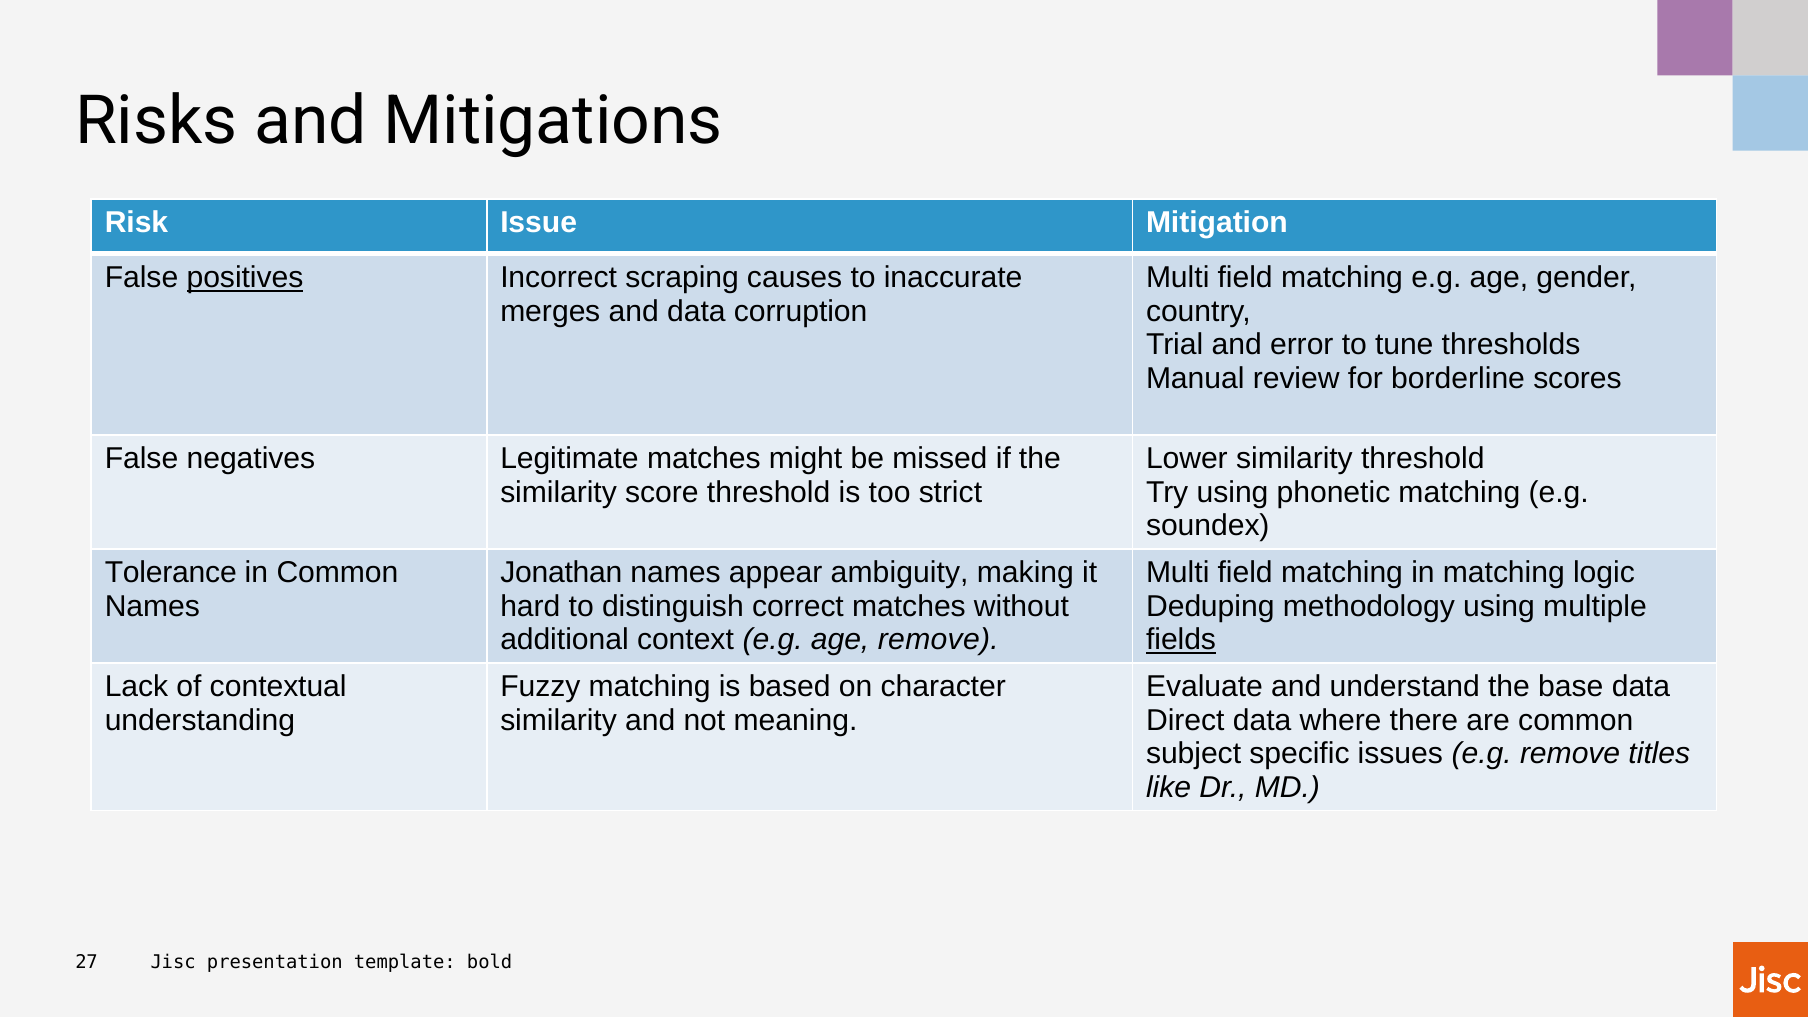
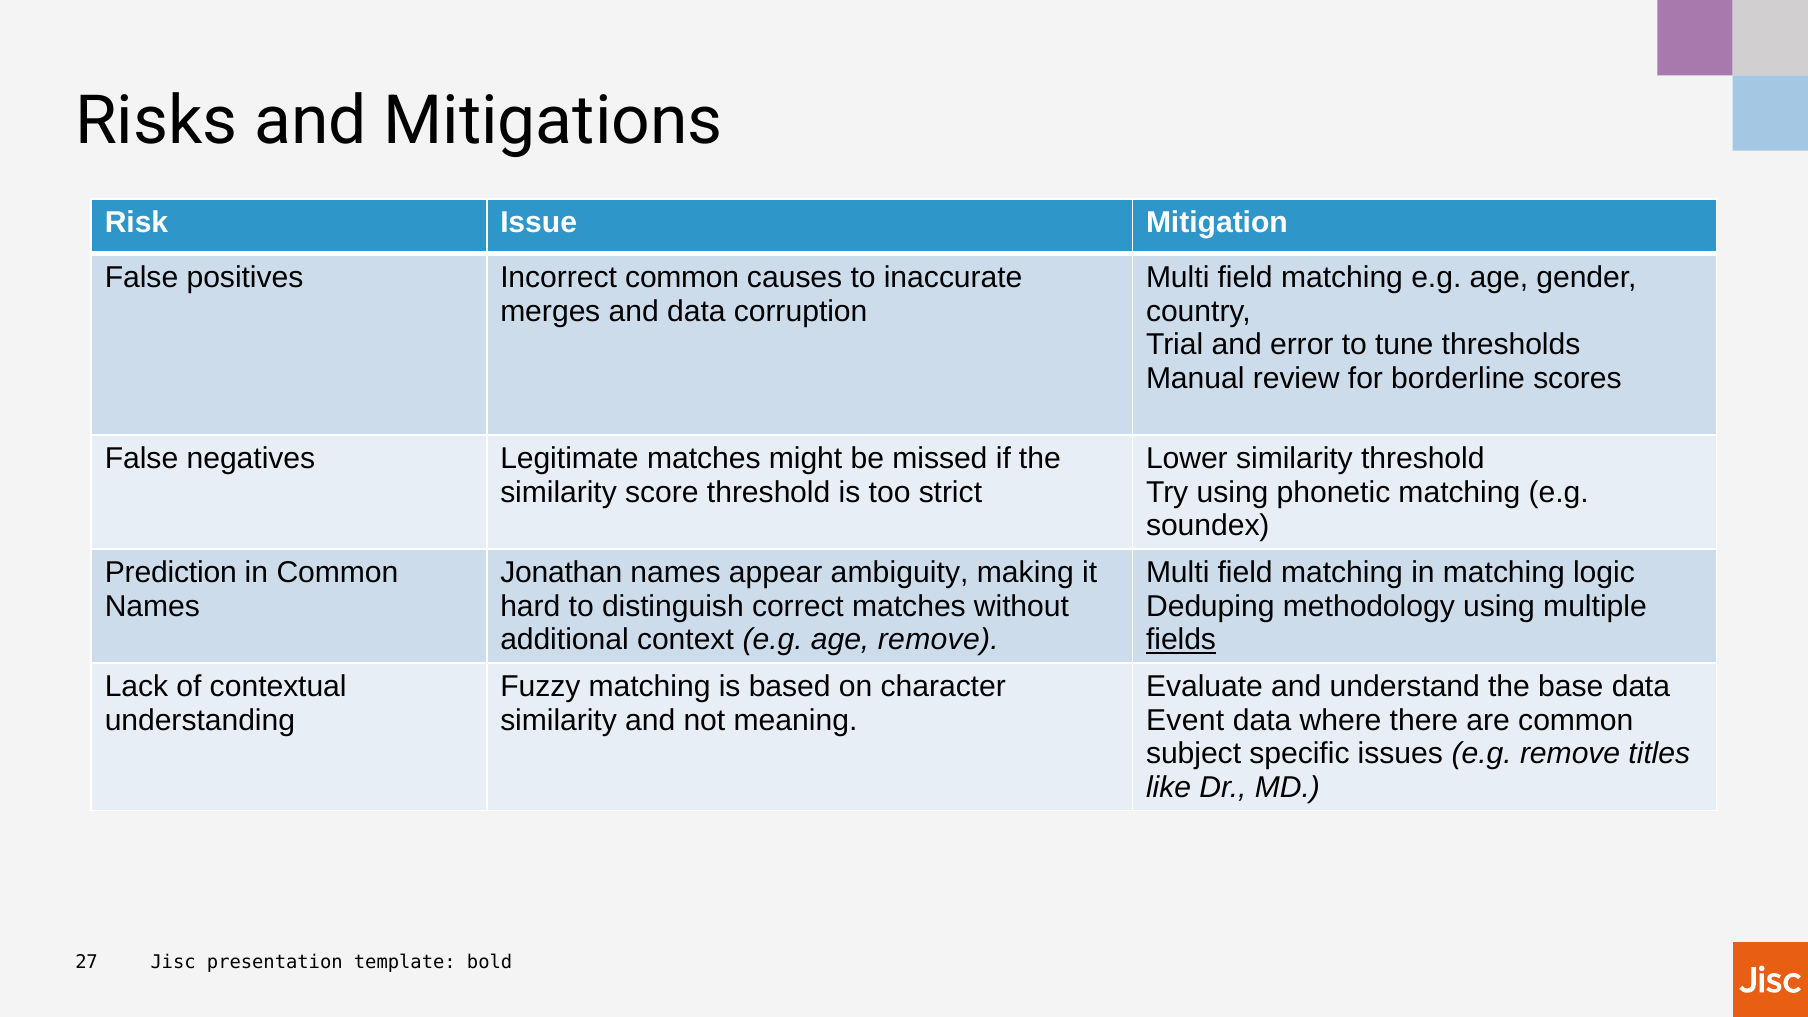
positives underline: present -> none
Incorrect scraping: scraping -> common
Tolerance: Tolerance -> Prediction
Direct: Direct -> Event
